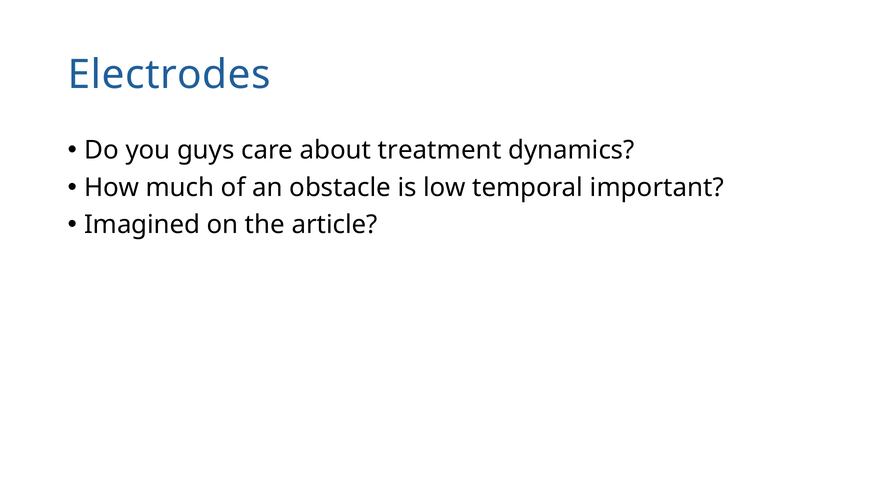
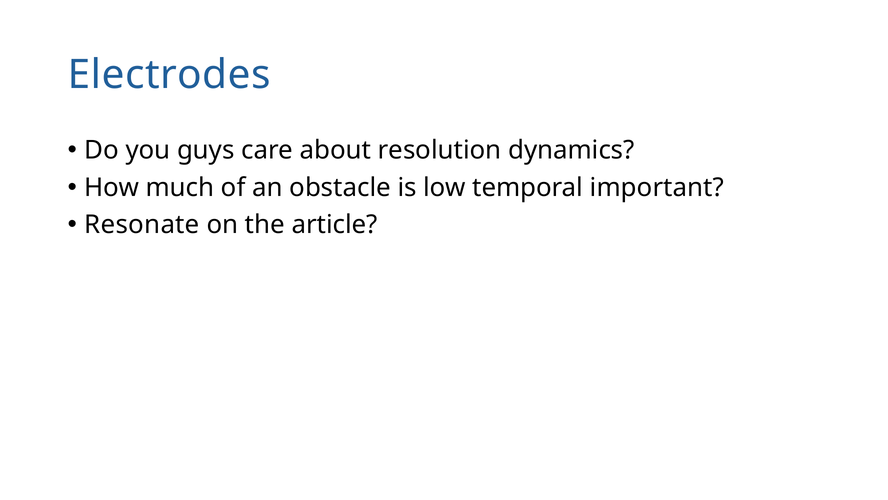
treatment: treatment -> resolution
Imagined: Imagined -> Resonate
